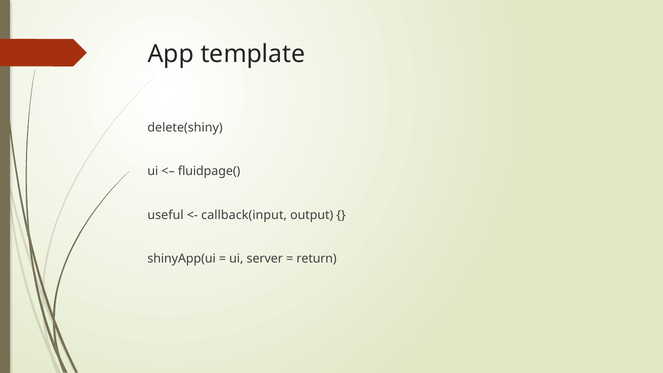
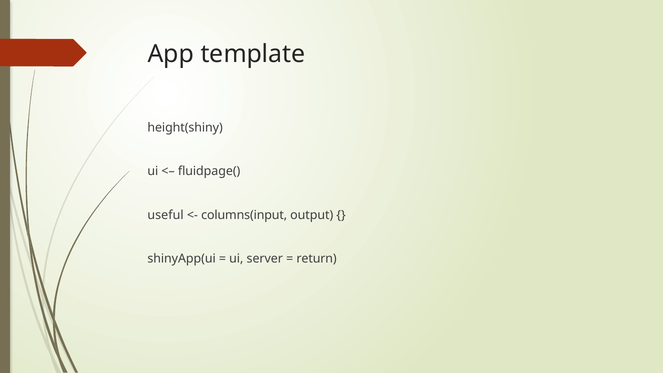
delete(shiny: delete(shiny -> height(shiny
callback(input: callback(input -> columns(input
